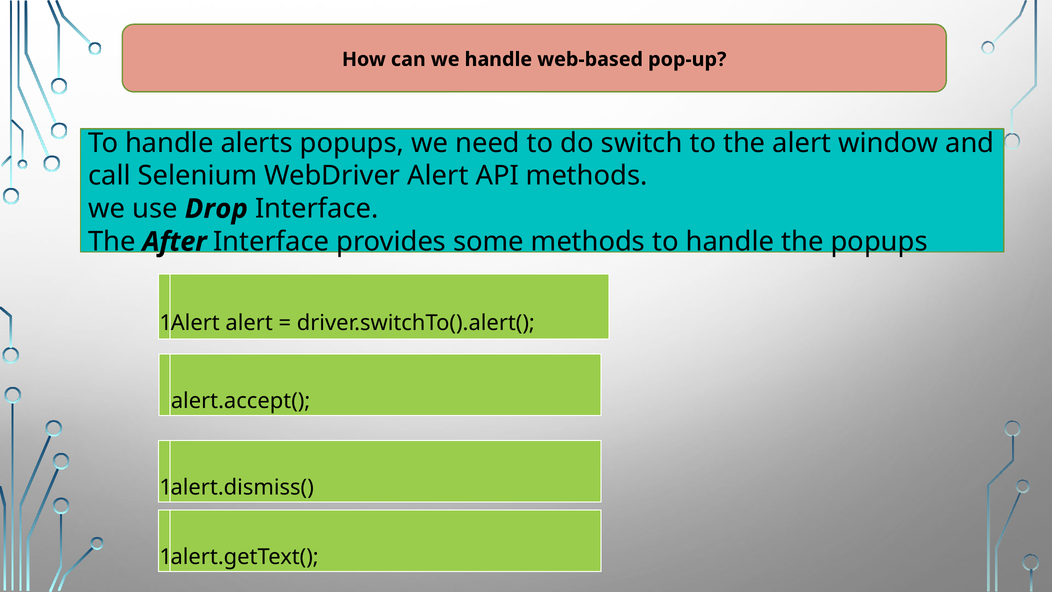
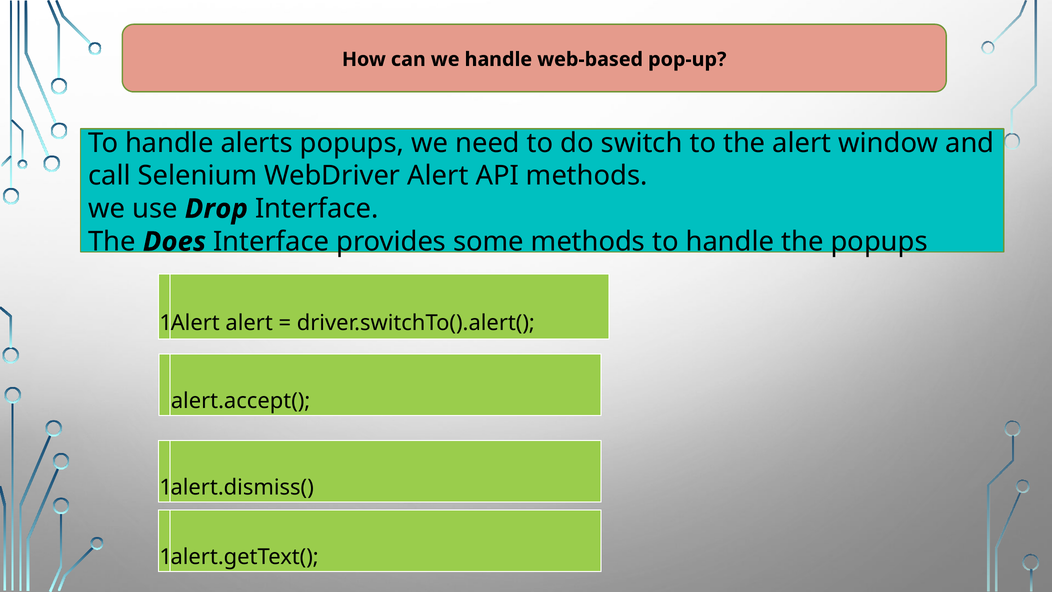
After: After -> Does
